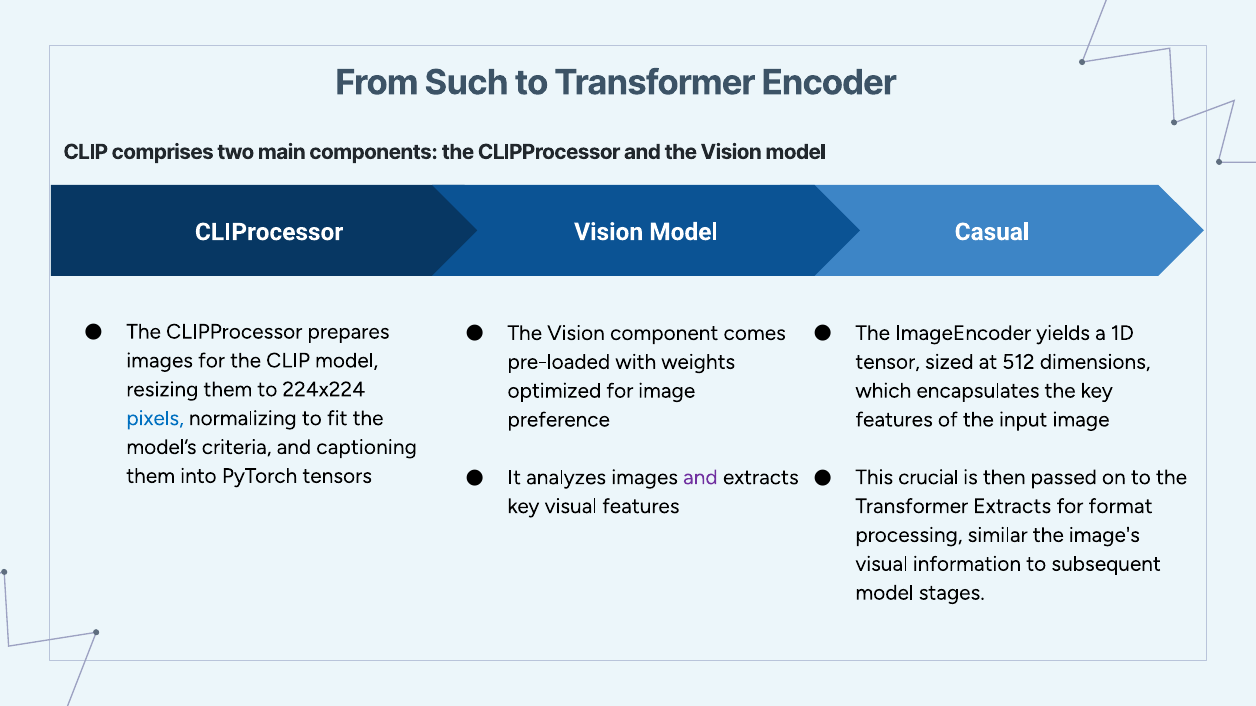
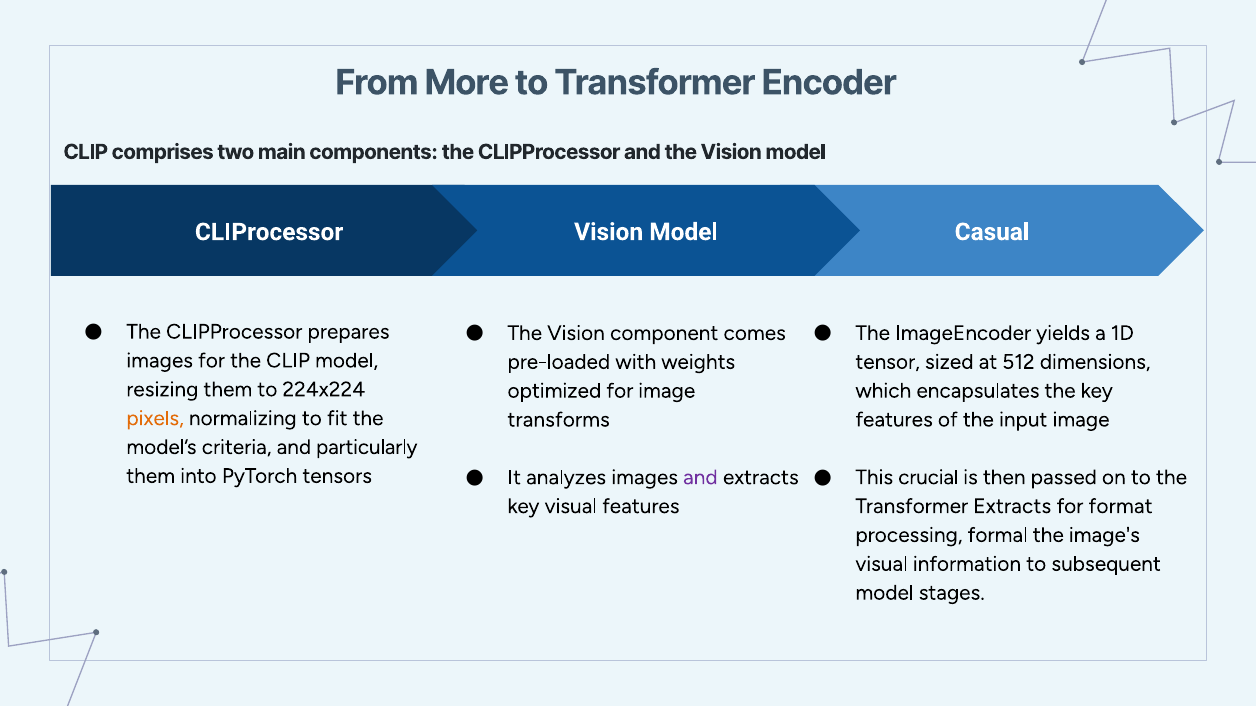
Such: Such -> More
pixels colour: blue -> orange
preference: preference -> transforms
captioning: captioning -> particularly
similar: similar -> formal
